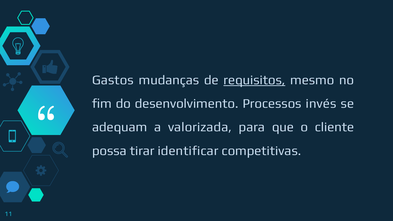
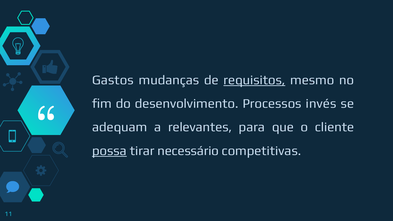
valorizada: valorizada -> relevantes
possa underline: none -> present
identificar: identificar -> necessário
